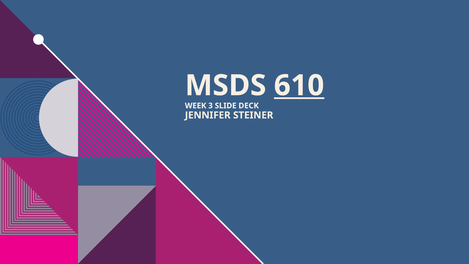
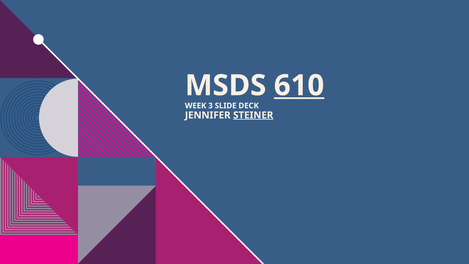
STEINER underline: none -> present
